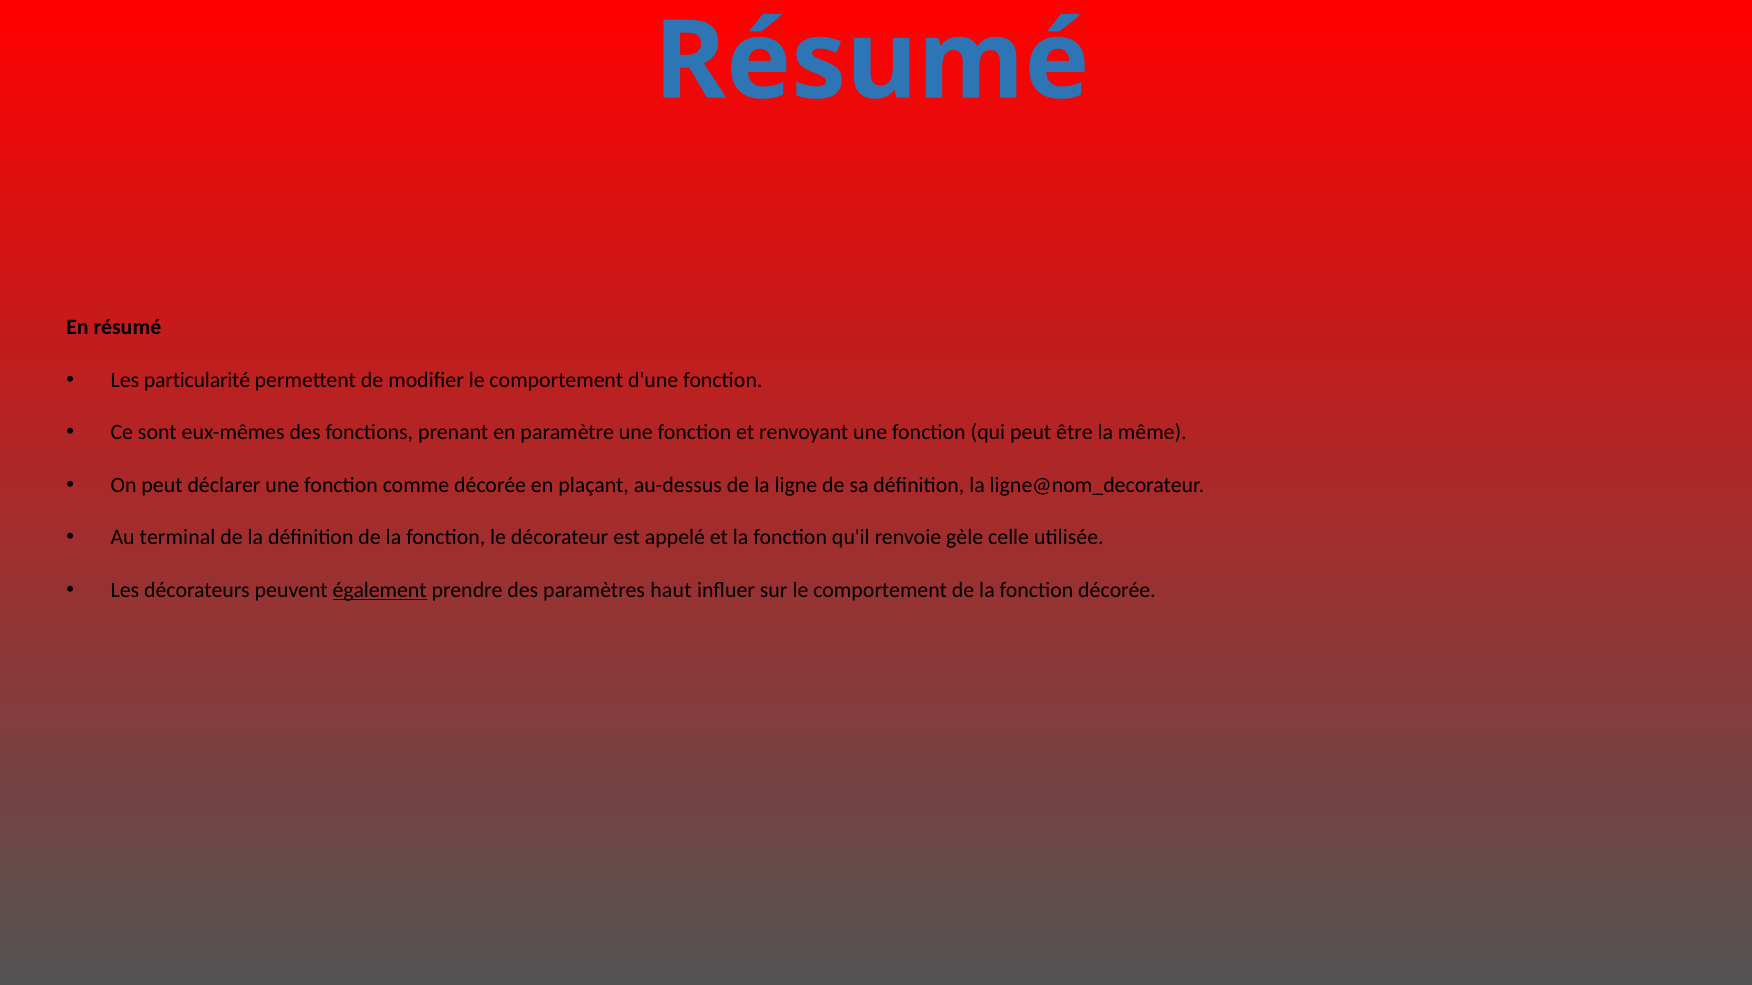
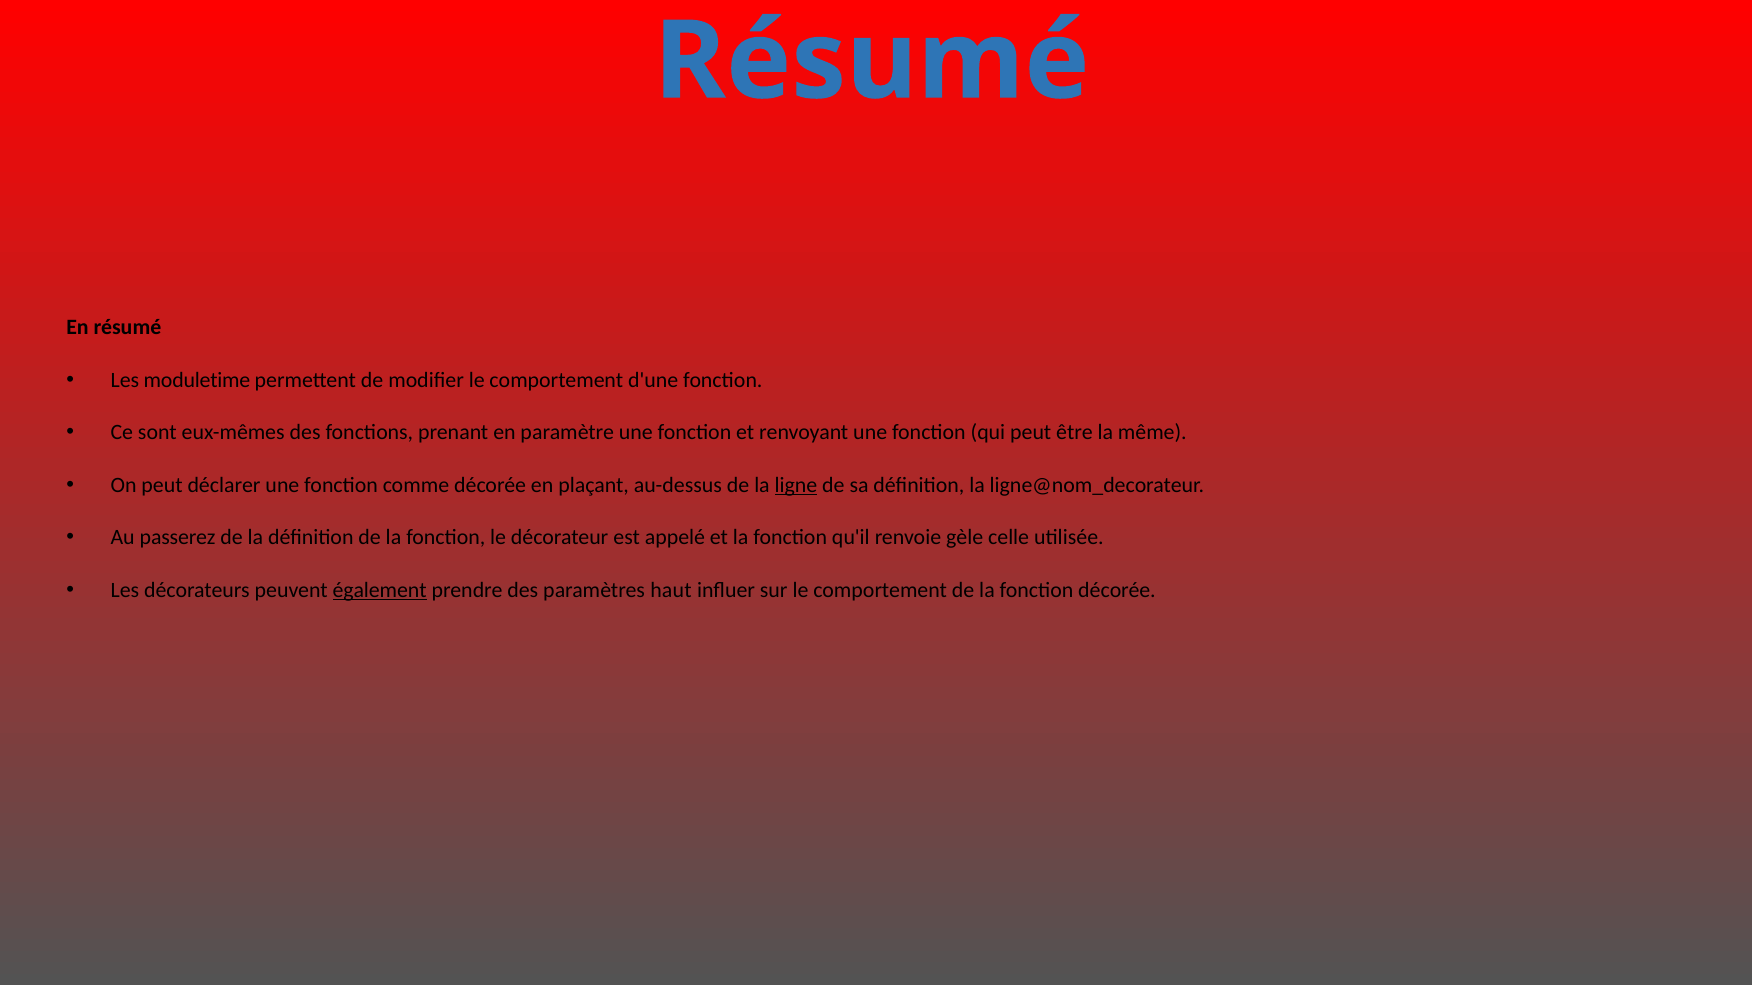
particularité: particularité -> moduletime
ligne underline: none -> present
terminal: terminal -> passerez
